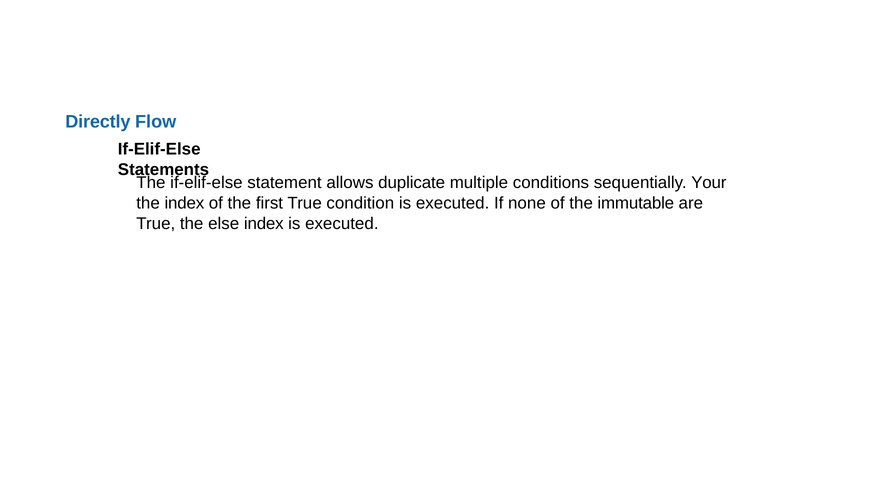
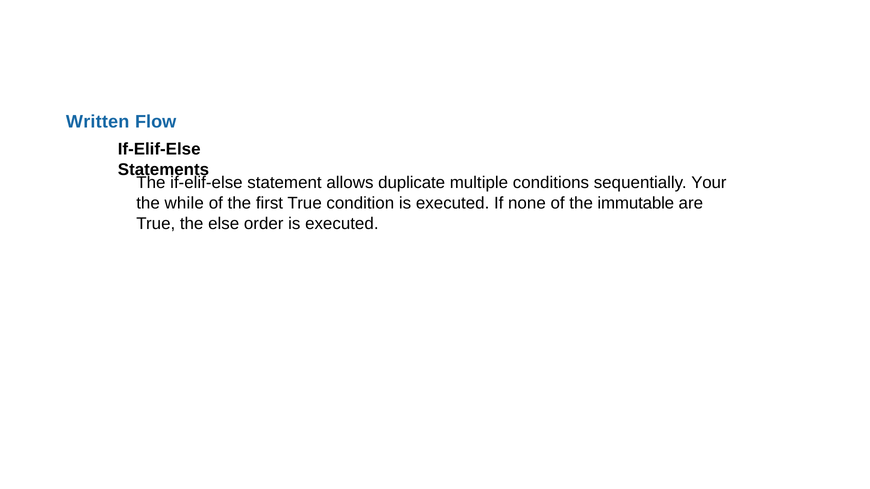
Directly: Directly -> Written
the index: index -> while
else index: index -> order
